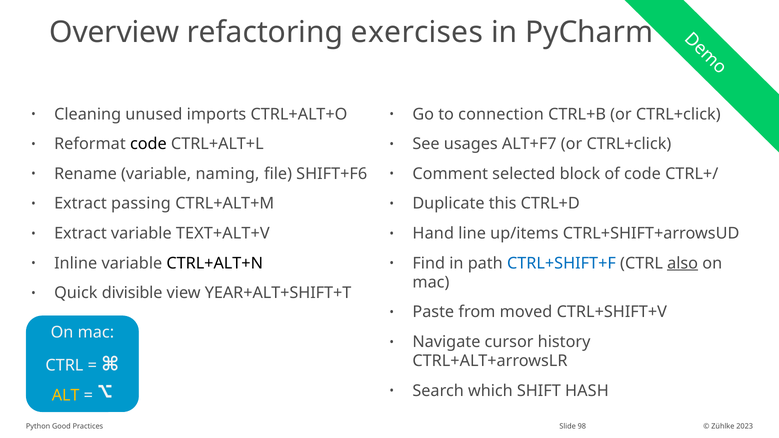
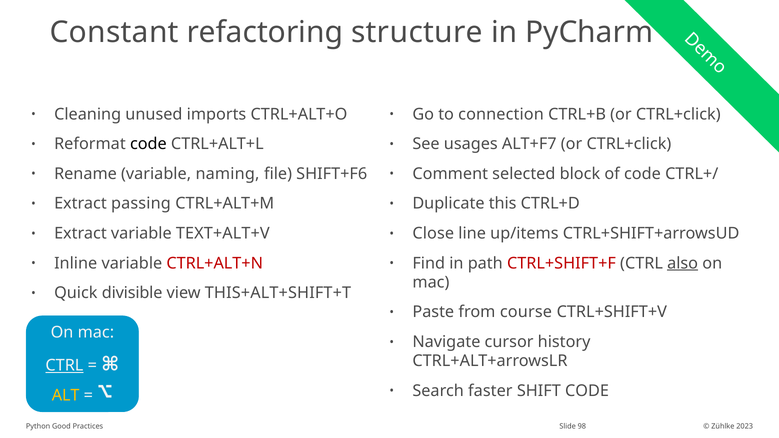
Overview: Overview -> Constant
exercises: exercises -> structure
Hand: Hand -> Close
CTRL+ALT+N colour: black -> red
CTRL+SHIFT+F colour: blue -> red
YEAR+ALT+SHIFT+T: YEAR+ALT+SHIFT+T -> THIS+ALT+SHIFT+T
moved: moved -> course
CTRL at (64, 366) underline: none -> present
which: which -> faster
SHIFT HASH: HASH -> CODE
